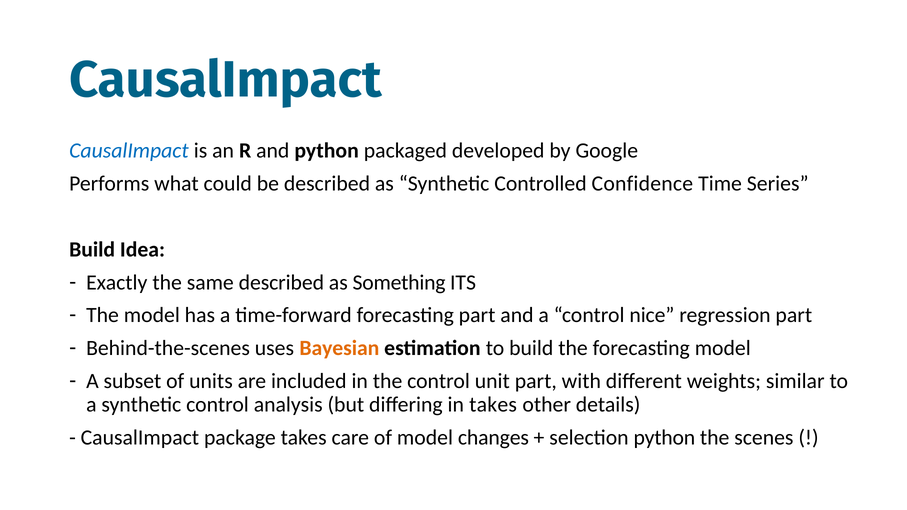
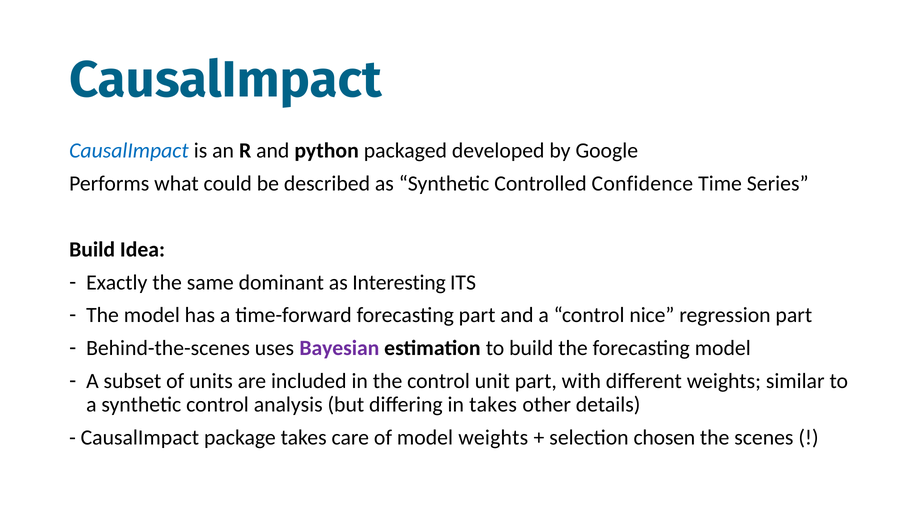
same described: described -> dominant
Something: Something -> Interesting
Bayesian colour: orange -> purple
model changes: changes -> weights
selection python: python -> chosen
